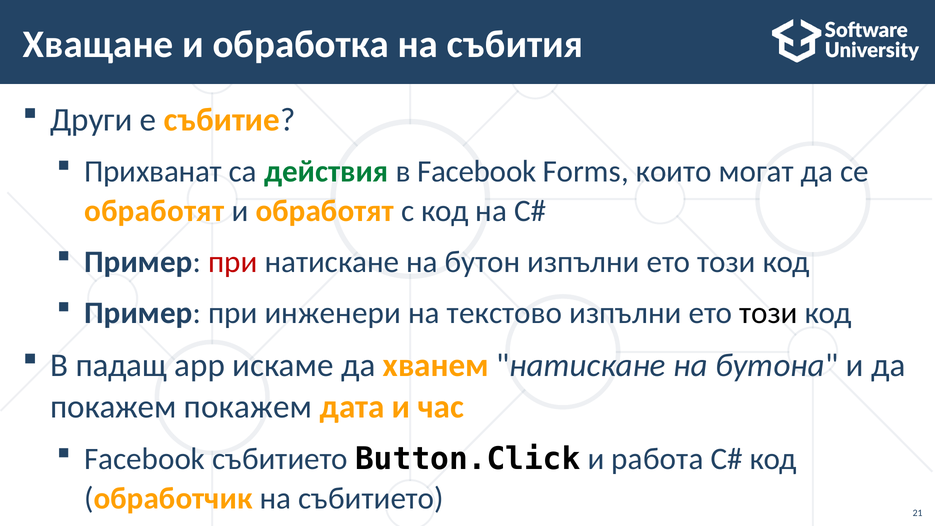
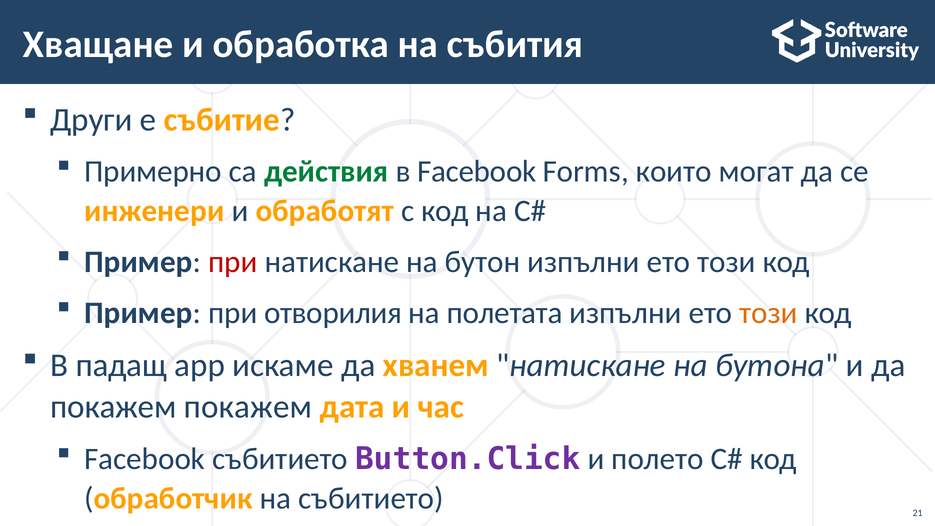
Прихванат: Прихванат -> Примерно
обработят at (154, 211): обработят -> инженери
инженери: инженери -> отворилия
текстово: текстово -> полетата
този at (768, 313) colour: black -> orange
Button.Click colour: black -> purple
работа: работа -> полето
